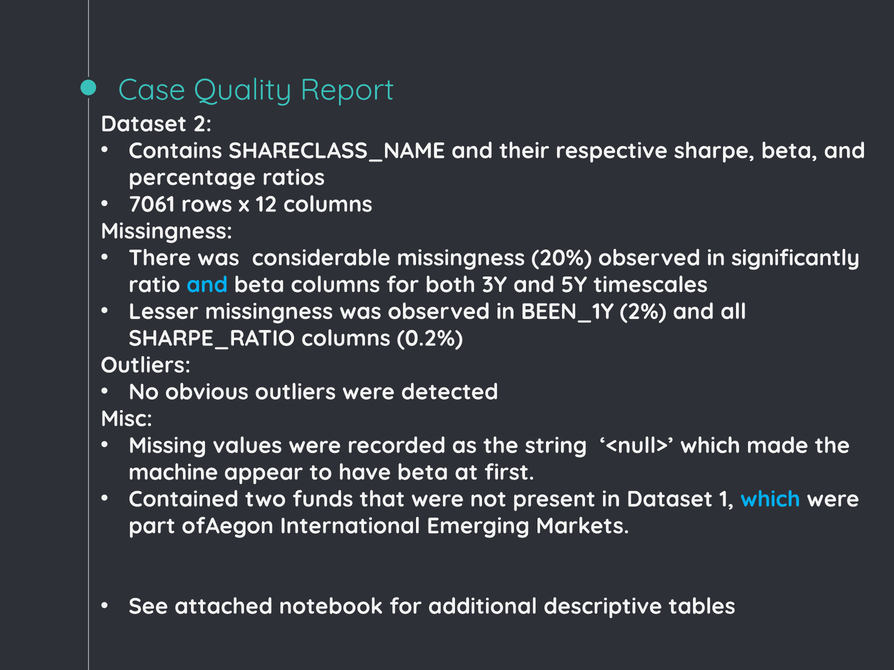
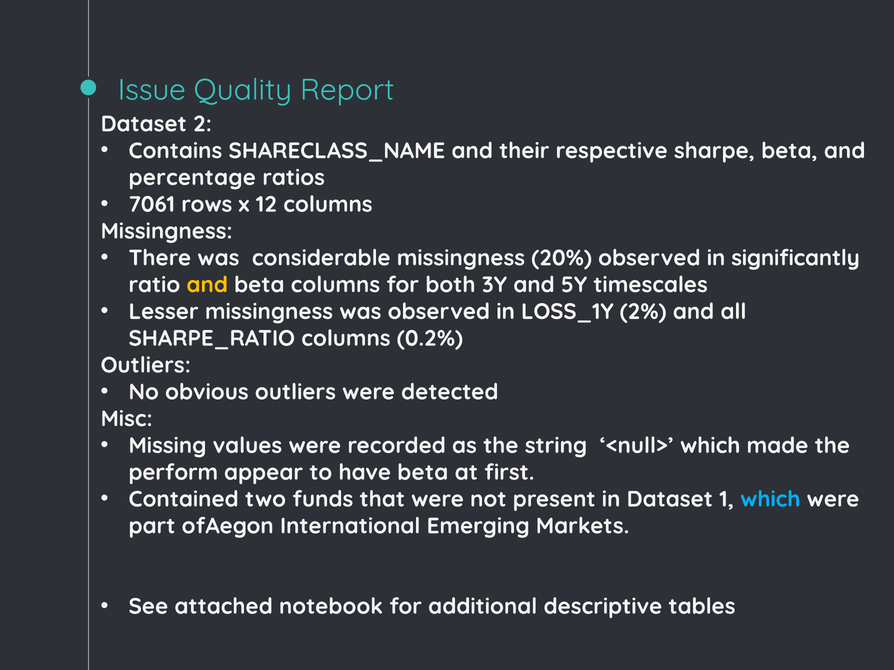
Case: Case -> Issue
and at (207, 285) colour: light blue -> yellow
BEEN_1Y: BEEN_1Y -> LOSS_1Y
machine: machine -> perform
